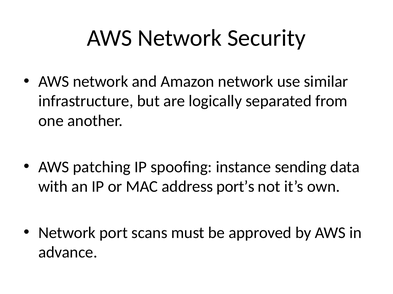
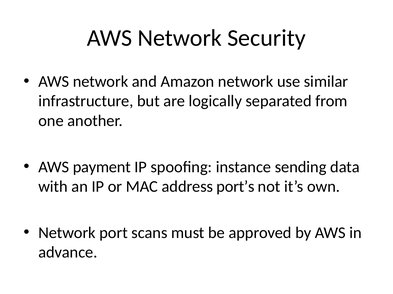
patching: patching -> payment
